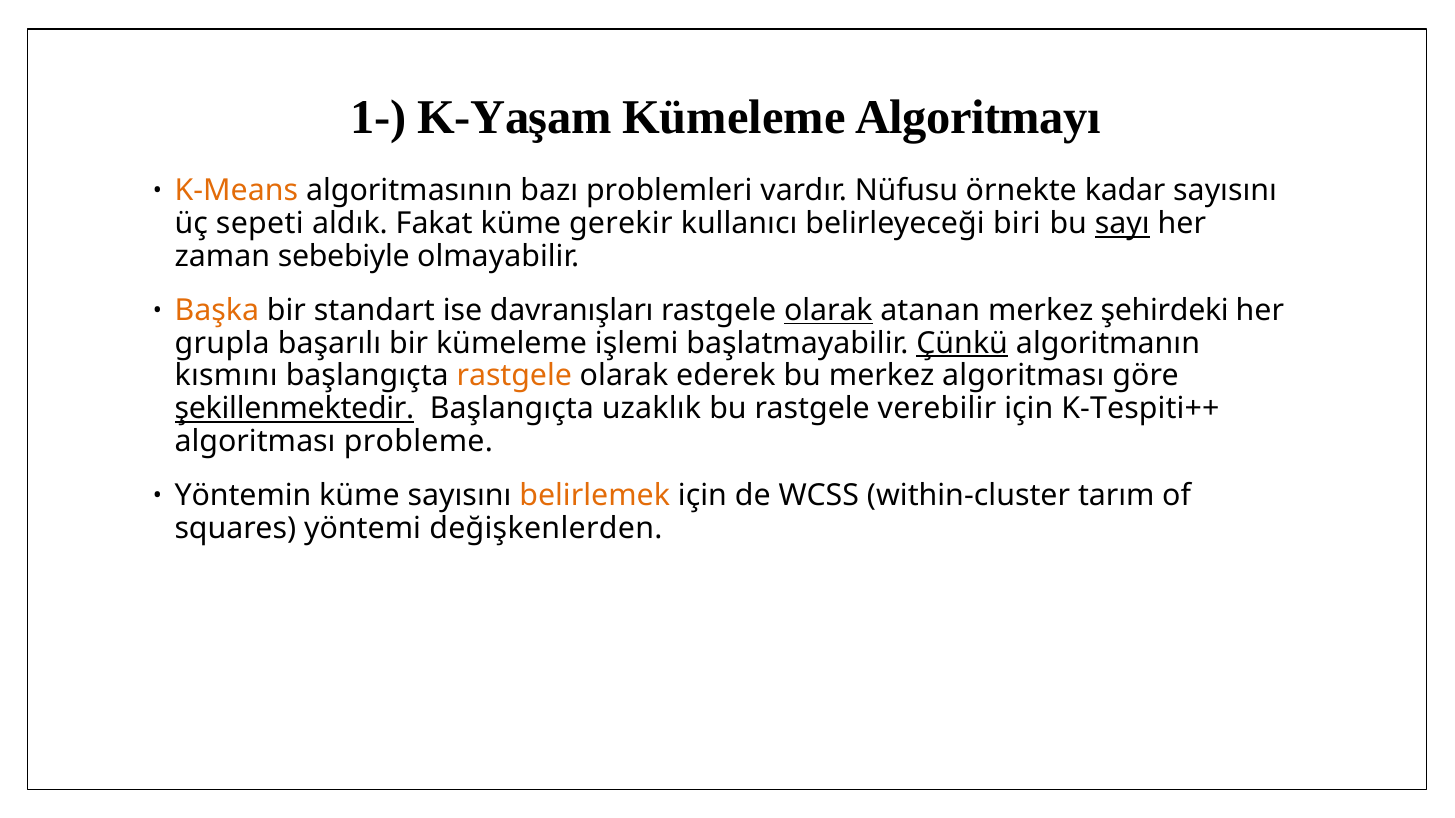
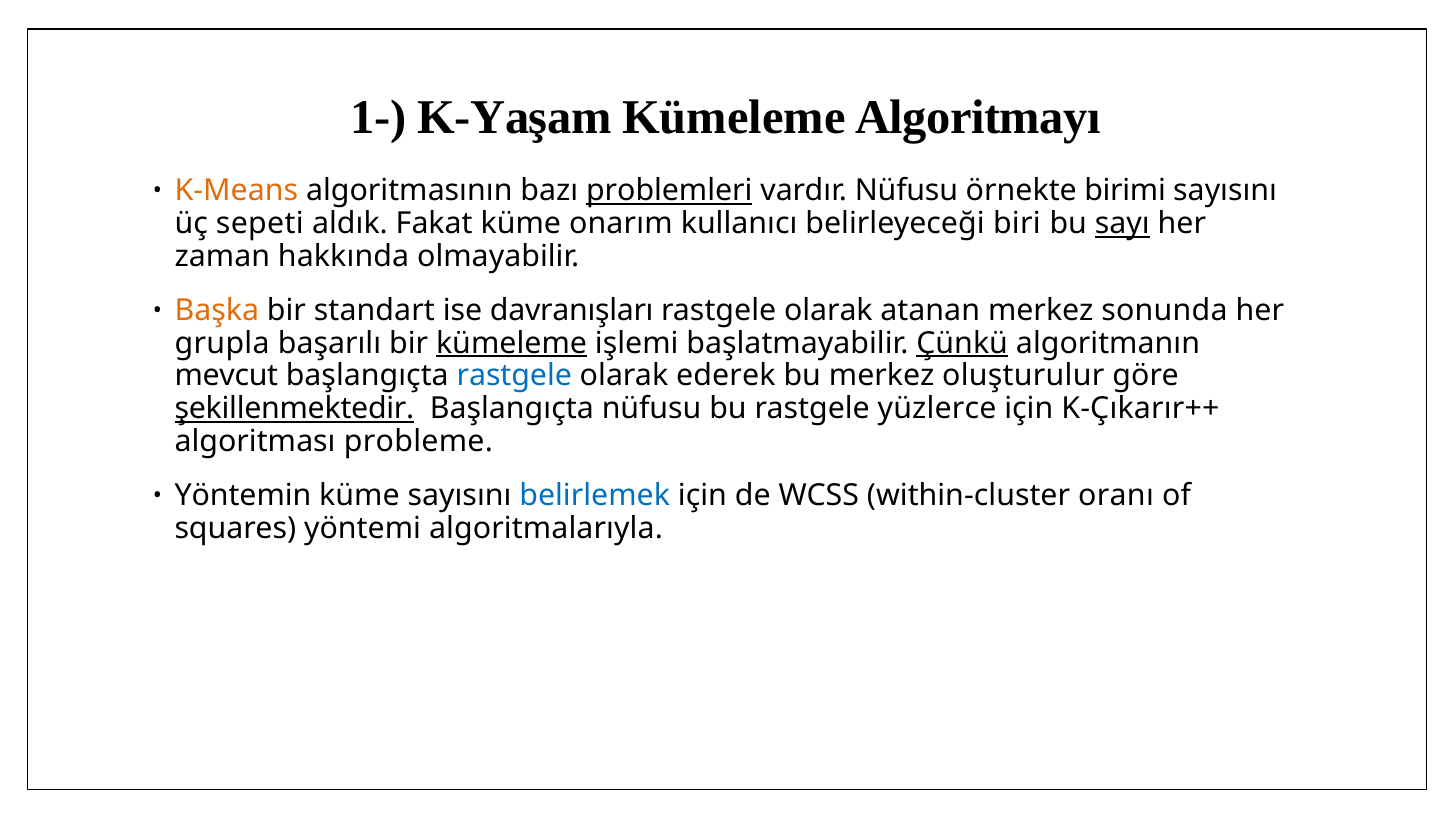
problemleri underline: none -> present
kadar: kadar -> birimi
gerekir: gerekir -> onarım
sebebiyle: sebebiyle -> hakkında
olarak at (828, 311) underline: present -> none
şehirdeki: şehirdeki -> sonunda
kümeleme at (512, 343) underline: none -> present
kısmını: kısmını -> mevcut
rastgele at (514, 376) colour: orange -> blue
merkez algoritması: algoritması -> oluşturulur
Başlangıçta uzaklık: uzaklık -> nüfusu
verebilir: verebilir -> yüzlerce
K-Tespiti++: K-Tespiti++ -> K-Çıkarır++
belirlemek colour: orange -> blue
tarım: tarım -> oranı
değişkenlerden: değişkenlerden -> algoritmalarıyla
